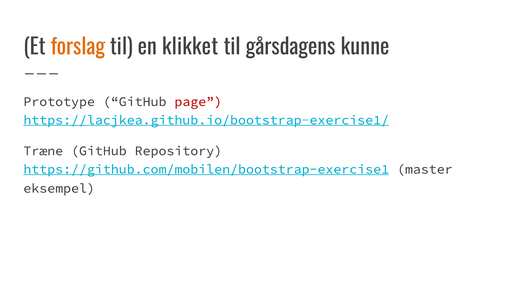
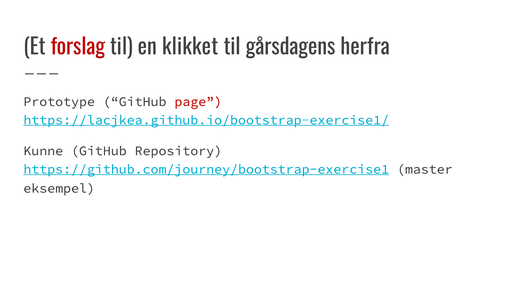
forslag colour: orange -> red
kunne: kunne -> herfra
Træne: Træne -> Kunne
https://github.com/mobilen/bootstrap-exercise1: https://github.com/mobilen/bootstrap-exercise1 -> https://github.com/journey/bootstrap-exercise1
